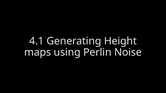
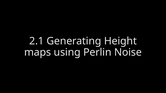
4.1: 4.1 -> 2.1
